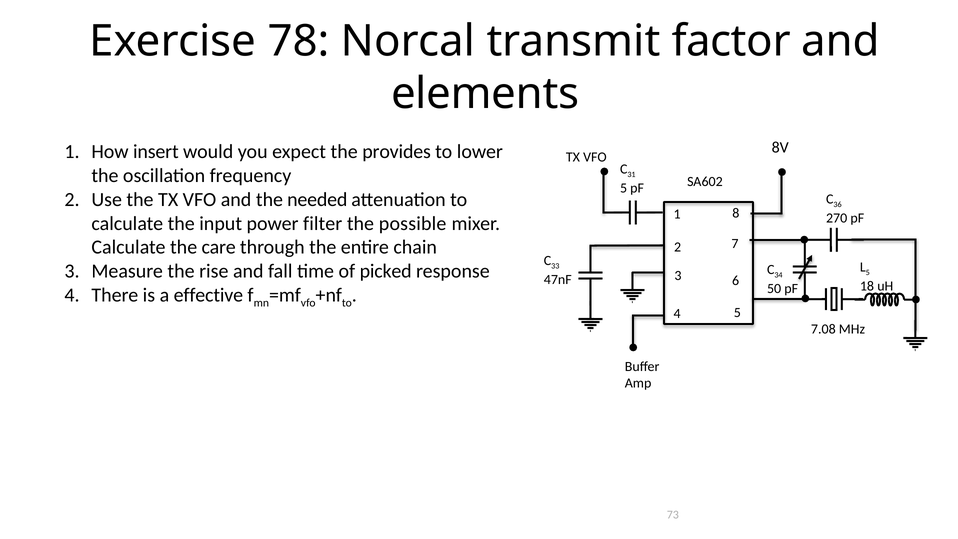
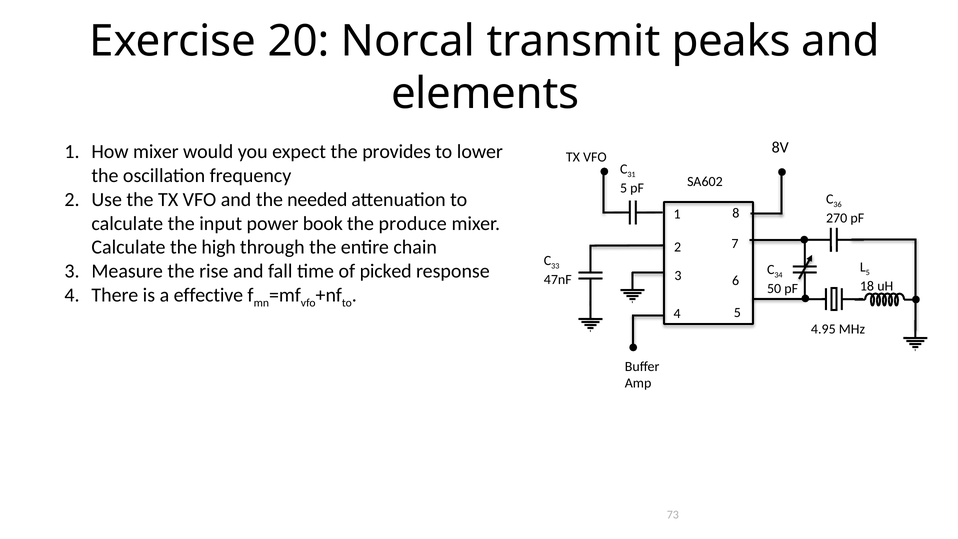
78: 78 -> 20
factor: factor -> peaks
How insert: insert -> mixer
filter: filter -> book
possible: possible -> produce
care: care -> high
7.08: 7.08 -> 4.95
